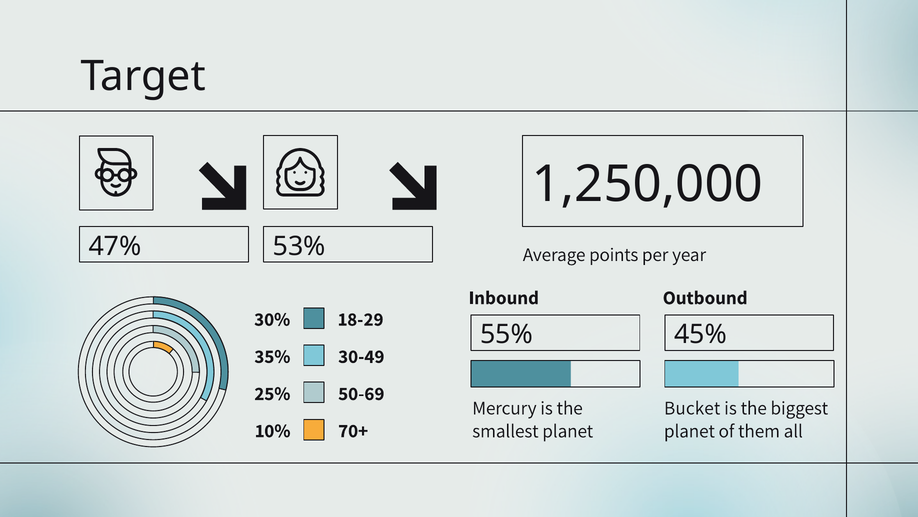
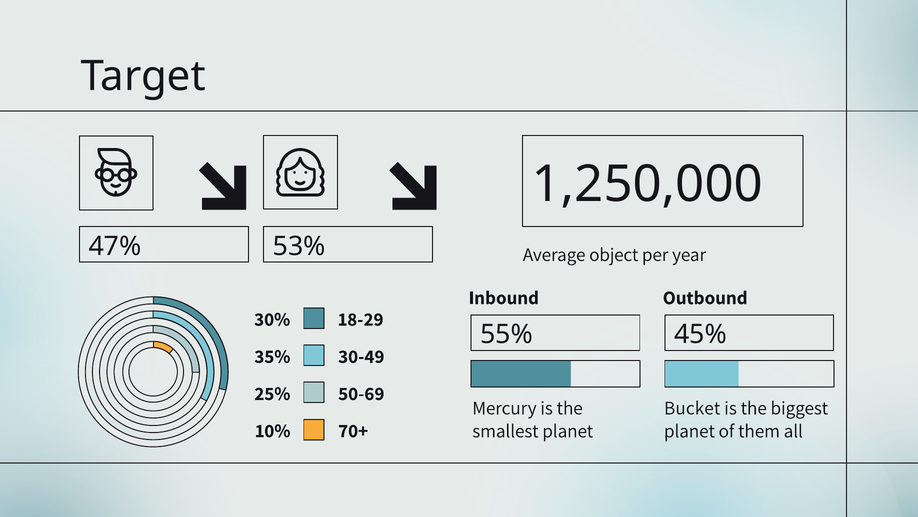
points: points -> object
